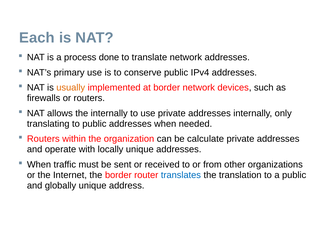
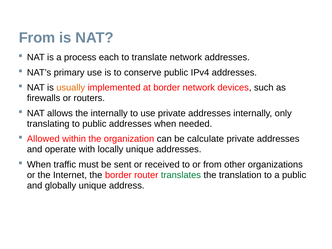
Each at (37, 38): Each -> From
done: done -> each
Routers at (43, 139): Routers -> Allowed
translates colour: blue -> green
